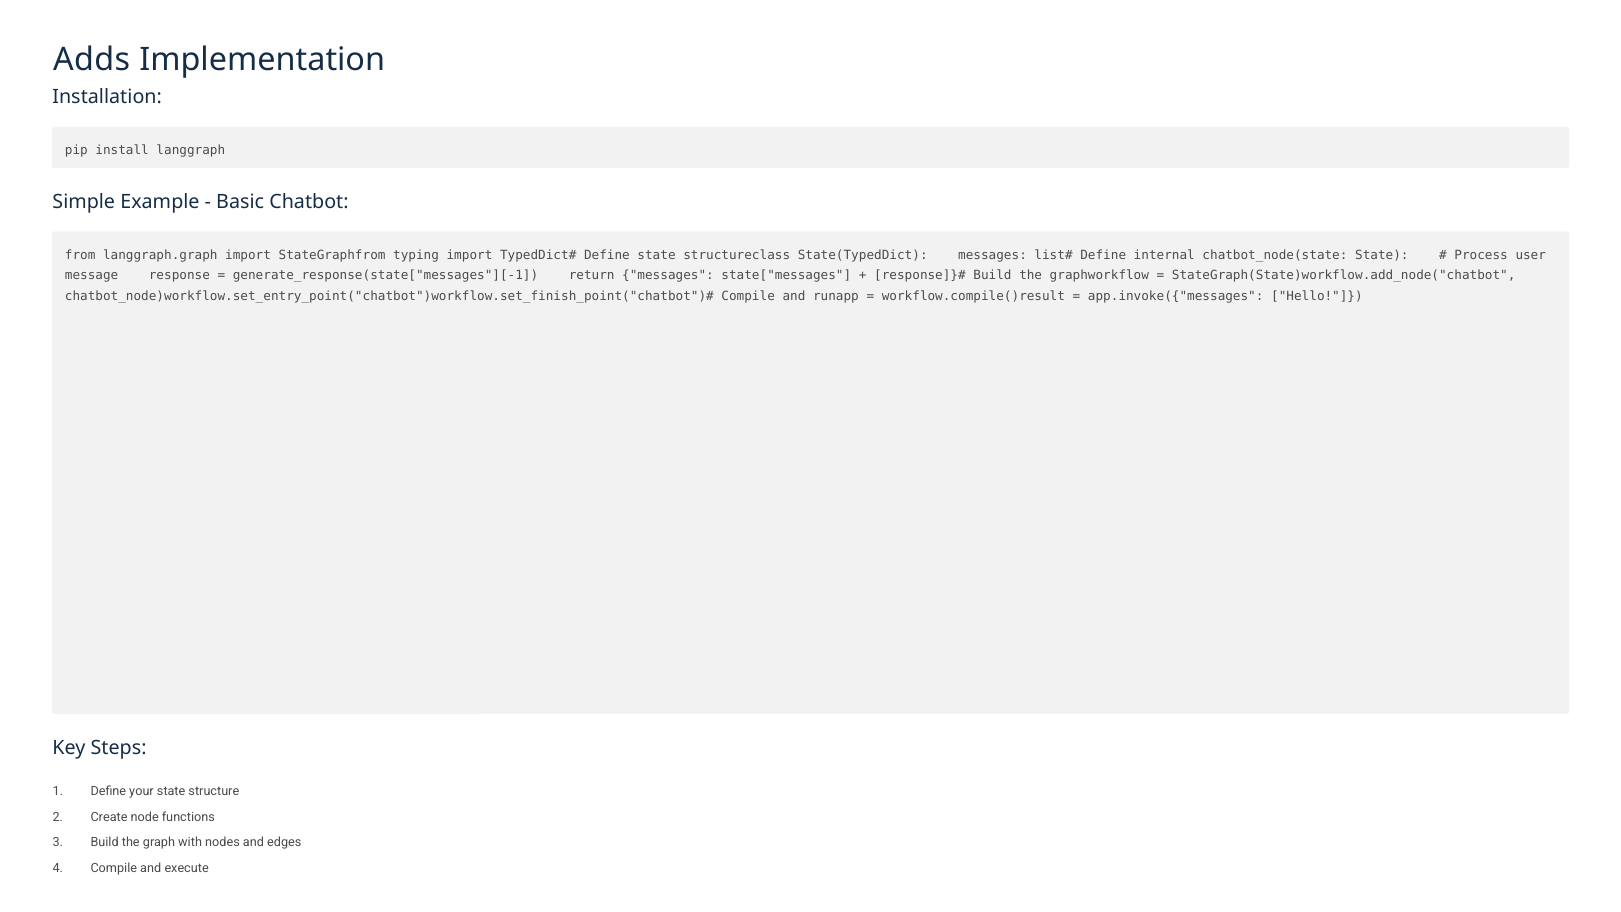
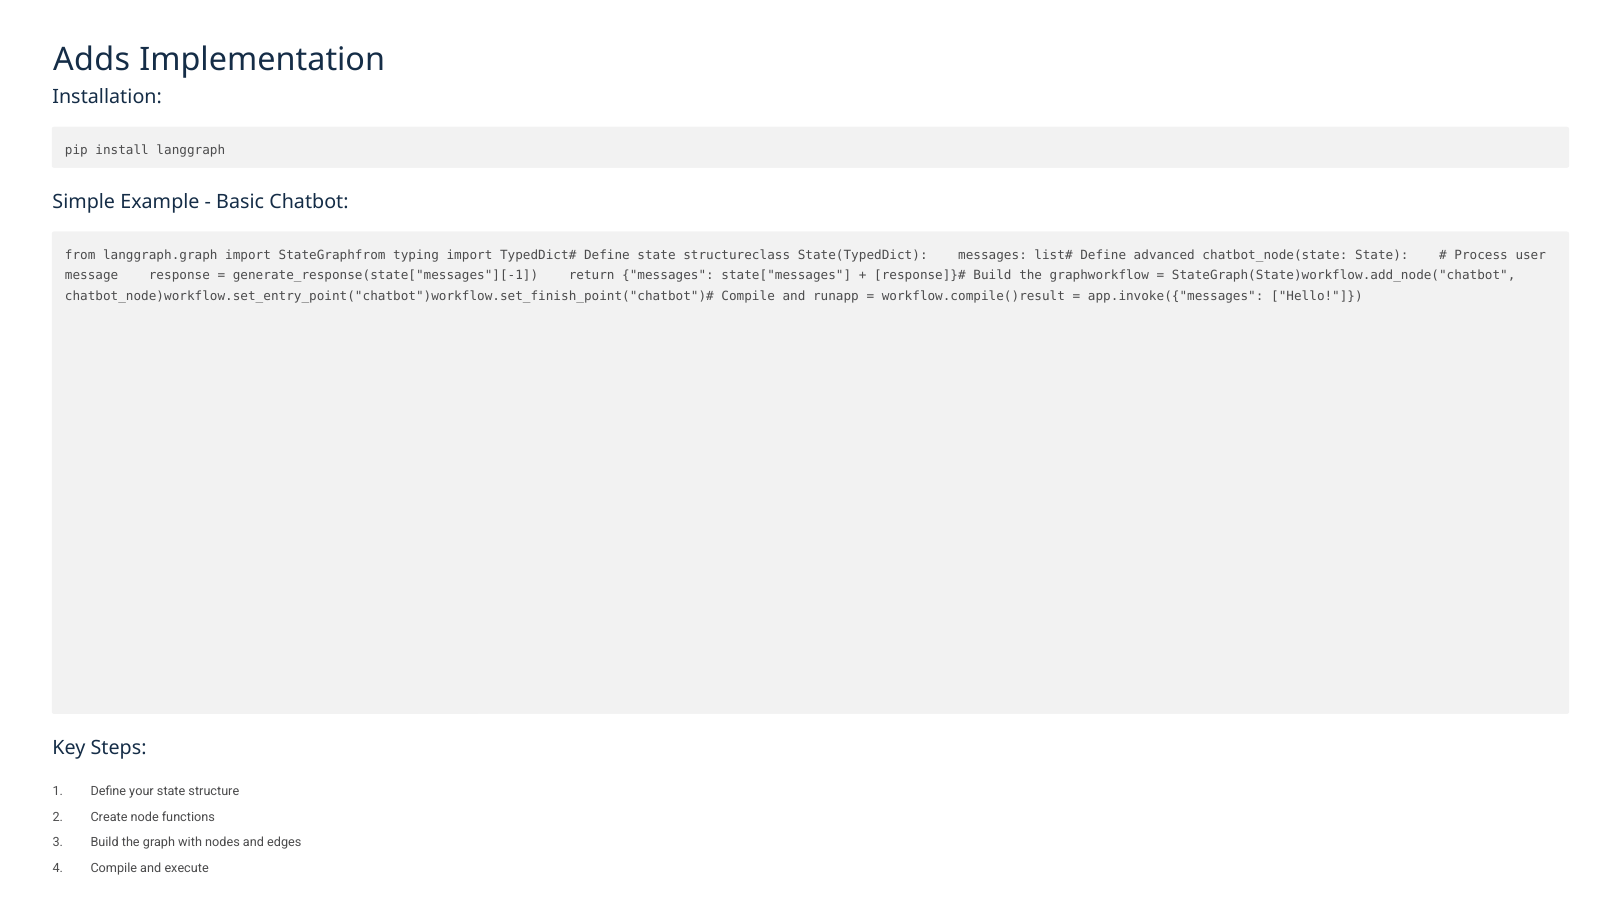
internal: internal -> advanced
